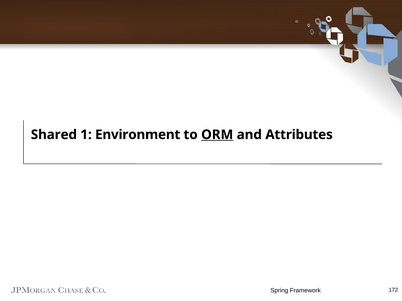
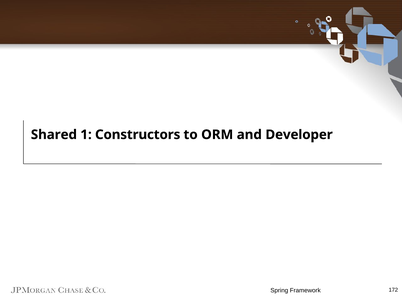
Environment: Environment -> Constructors
ORM underline: present -> none
Attributes: Attributes -> Developer
